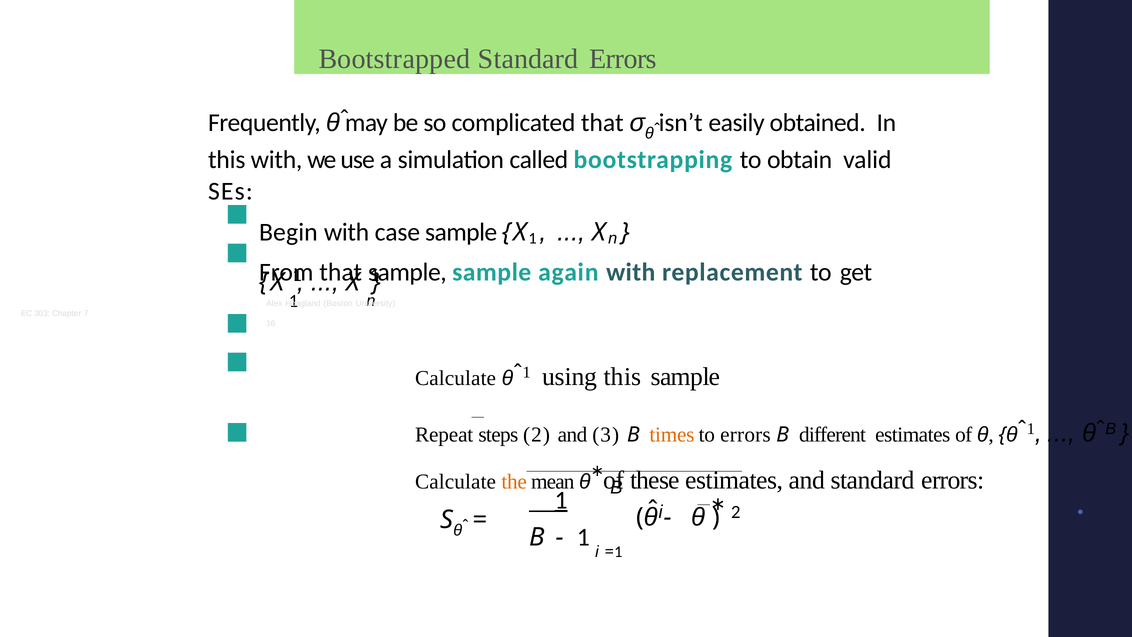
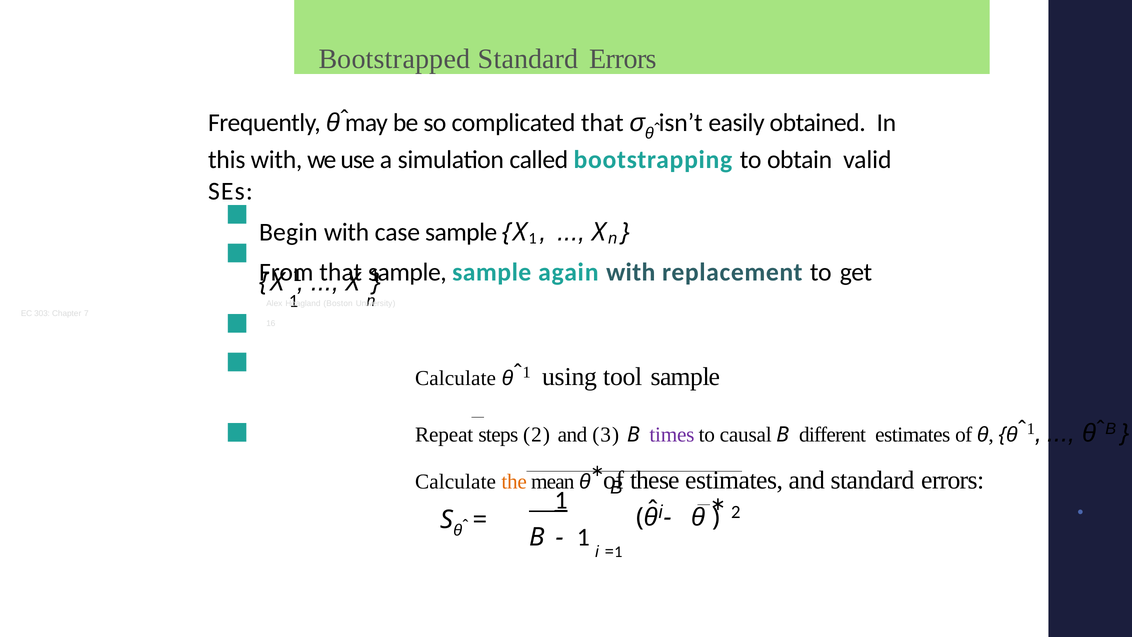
using this: this -> tool
times colour: orange -> purple
to errors: errors -> causal
